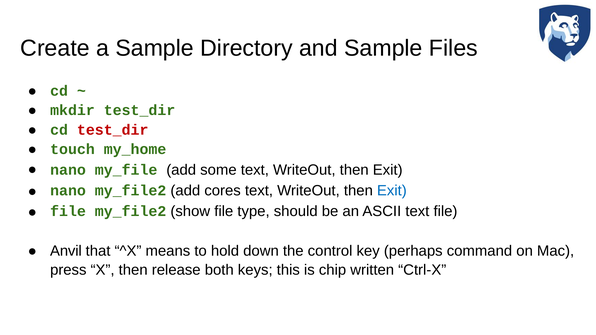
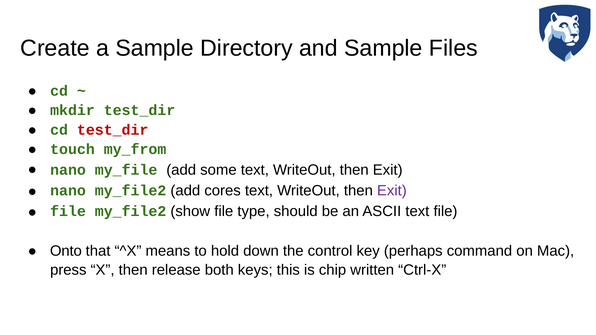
my_home: my_home -> my_from
Exit at (392, 191) colour: blue -> purple
Anvil: Anvil -> Onto
